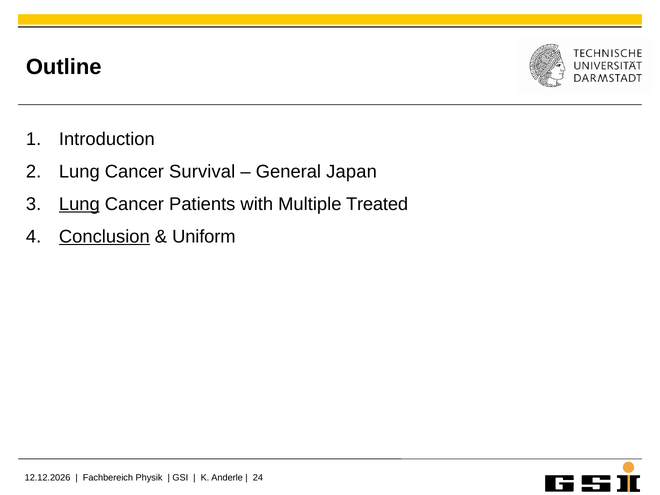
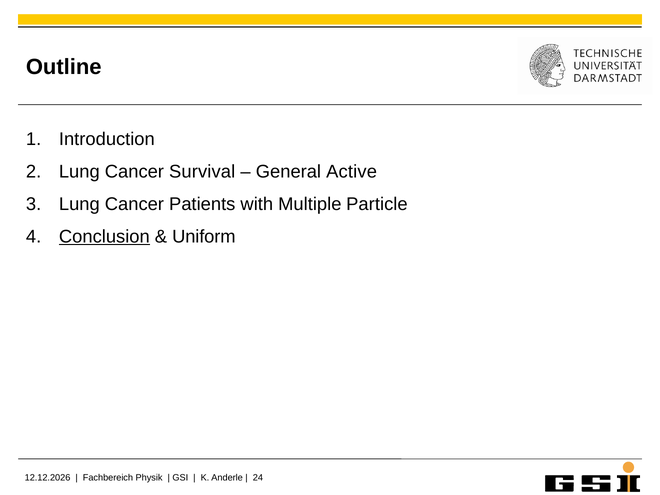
Japan: Japan -> Active
Lung at (79, 204) underline: present -> none
Treated: Treated -> Particle
